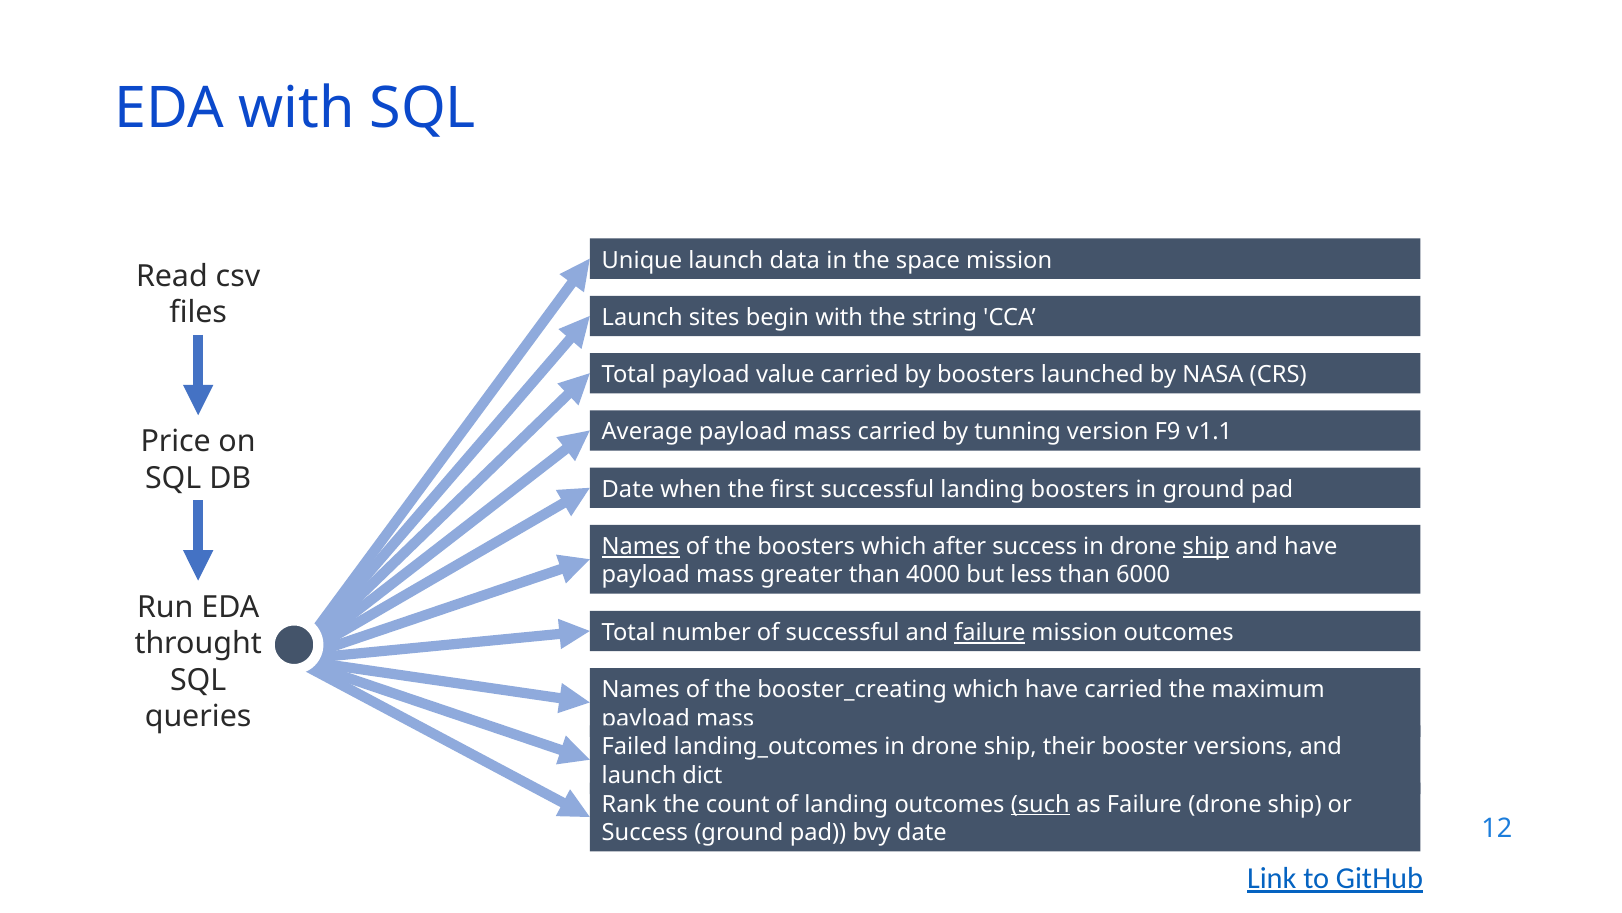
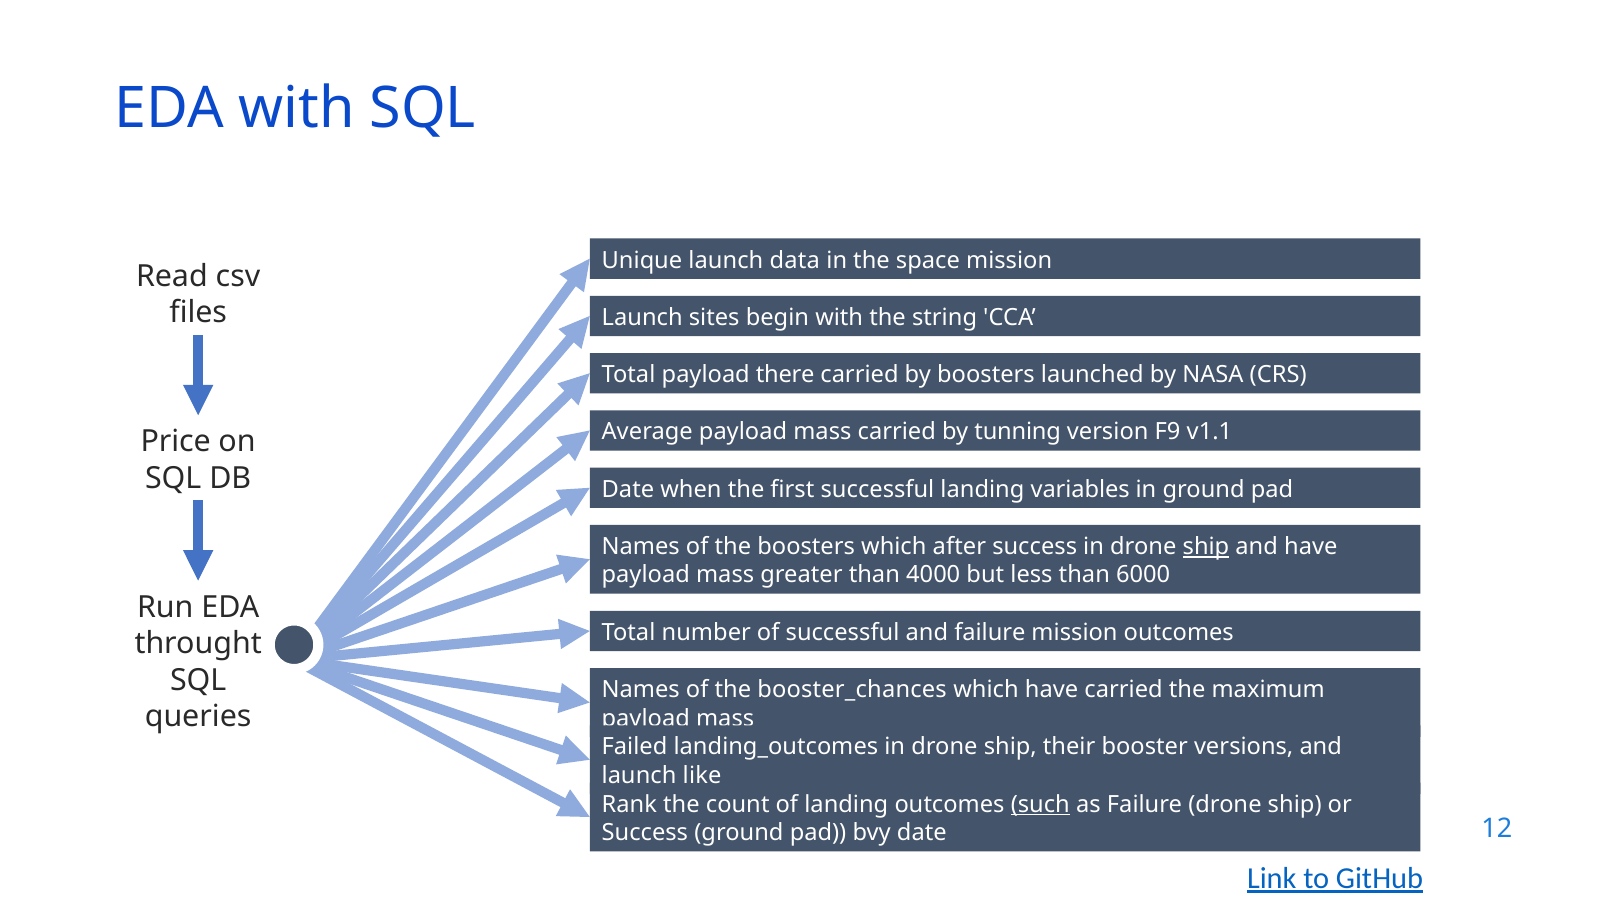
value: value -> there
landing boosters: boosters -> variables
Names at (641, 546) underline: present -> none
failure at (990, 632) underline: present -> none
booster_creating: booster_creating -> booster_chances
dict: dict -> like
